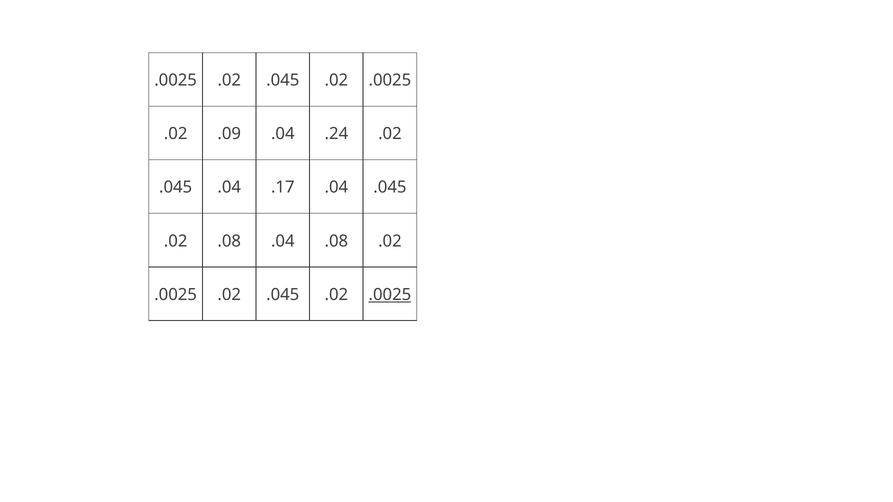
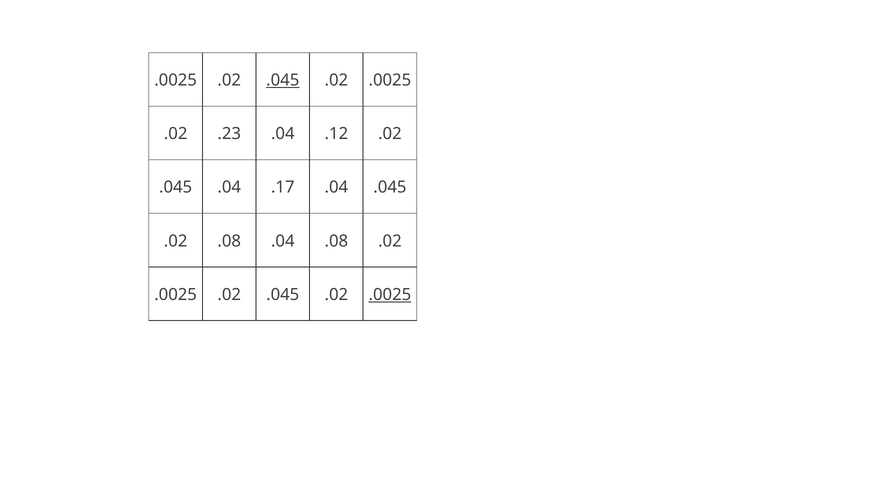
.045 at (283, 80) underline: none -> present
.09: .09 -> .23
.24: .24 -> .12
